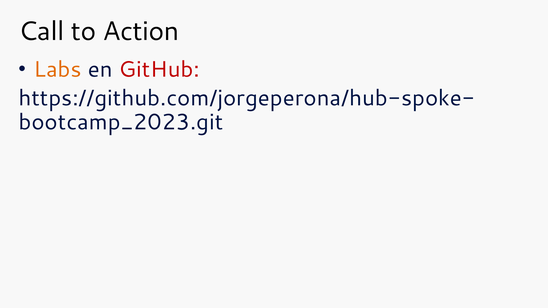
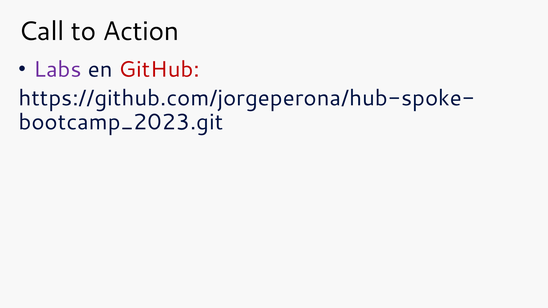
Labs colour: orange -> purple
